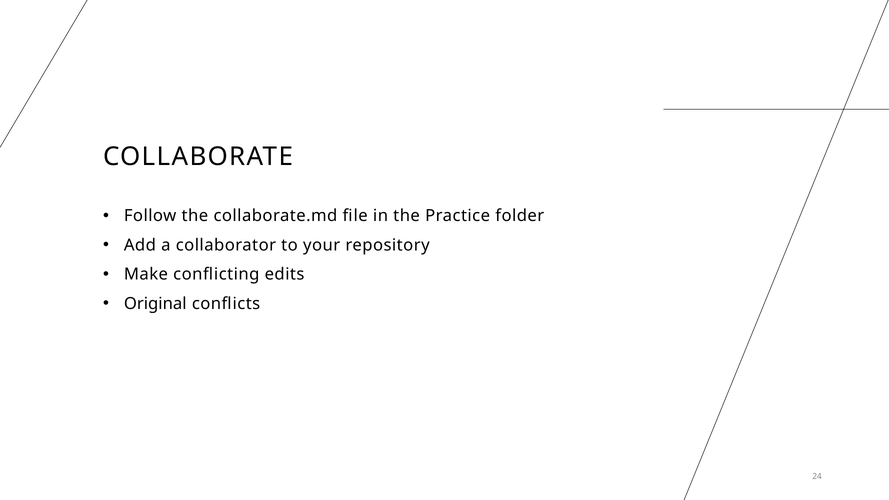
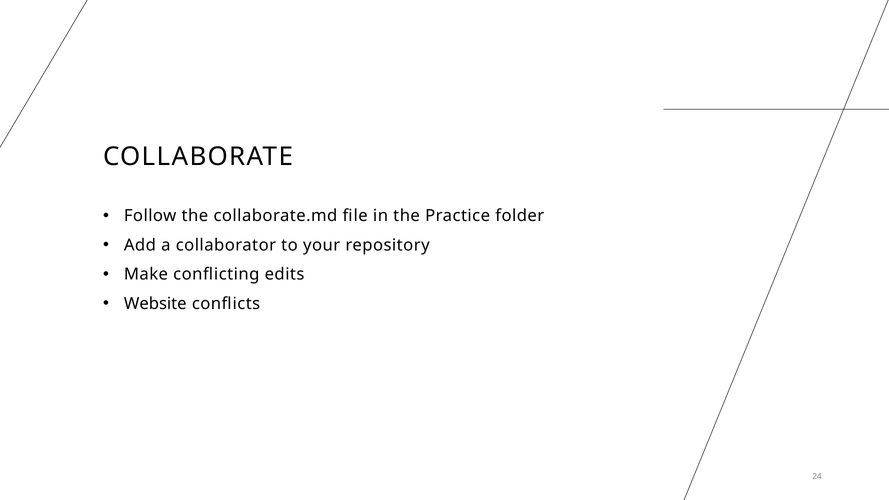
Original: Original -> Website
